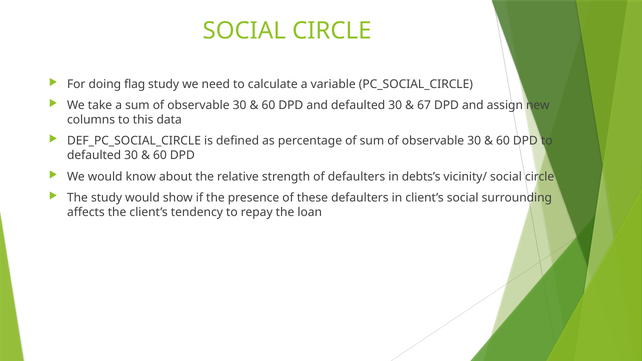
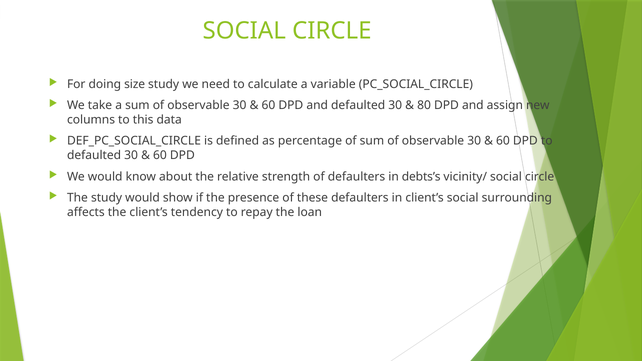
flag: flag -> size
67: 67 -> 80
